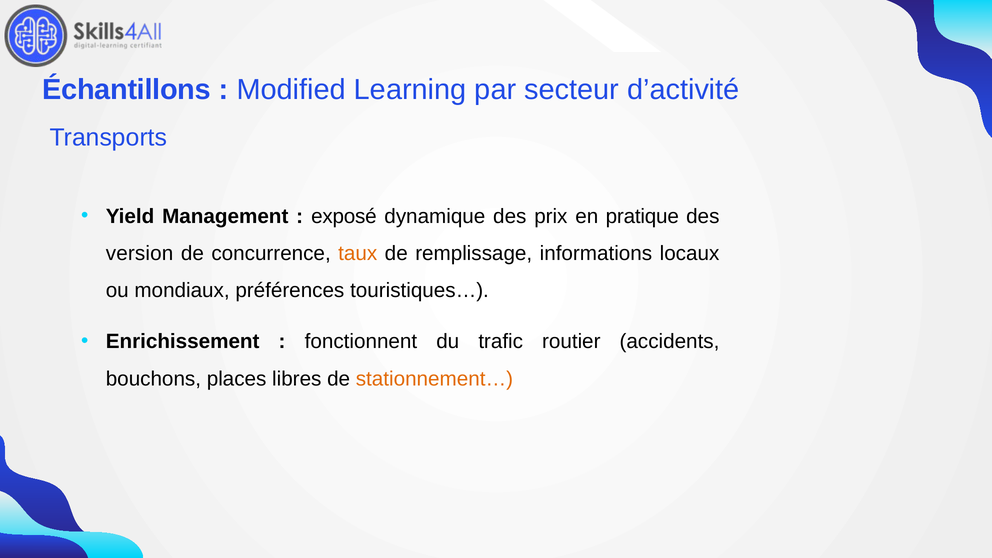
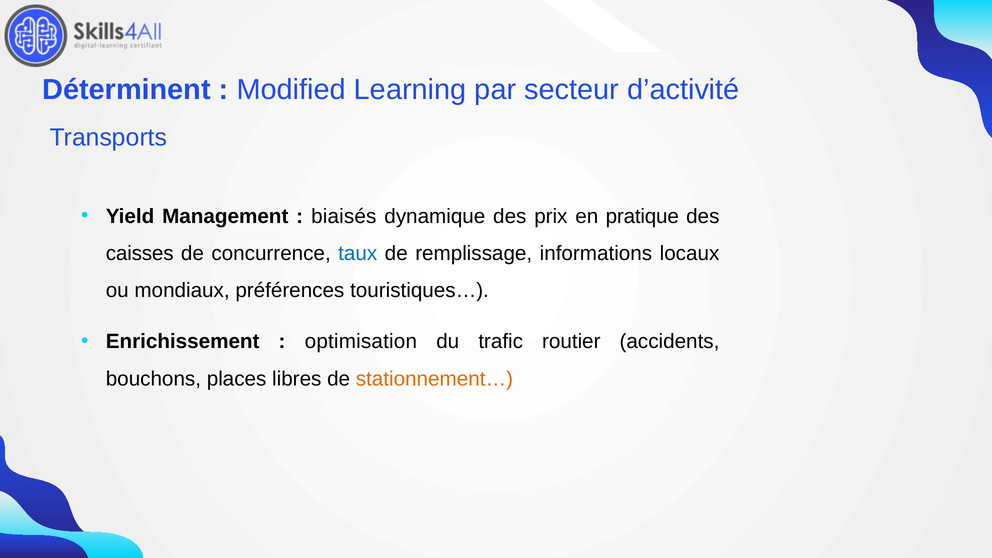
Échantillons: Échantillons -> Déterminent
exposé: exposé -> biaisés
version: version -> caisses
taux colour: orange -> blue
fonctionnent: fonctionnent -> optimisation
